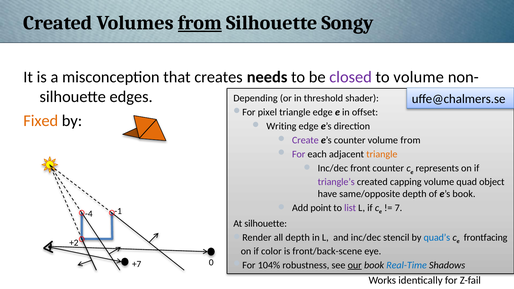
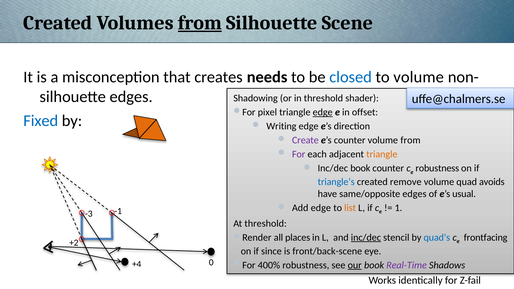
Songy: Songy -> Scene
closed colour: purple -> blue
Depending: Depending -> Shadowing
edge at (323, 112) underline: none -> present
Fixed colour: orange -> blue
Inc/dec front: front -> book
e represents: represents -> robustness
triangle’s colour: purple -> blue
capping: capping -> remove
object: object -> avoids
same/opposite depth: depth -> edges
e’s book: book -> usual
Add point: point -> edge
list colour: purple -> orange
7: 7 -> 1
-4: -4 -> -3
At silhouette: silhouette -> threshold
all depth: depth -> places
inc/dec at (366, 238) underline: none -> present
color: color -> since
+7: +7 -> +4
104%: 104% -> 400%
Real-Time colour: blue -> purple
